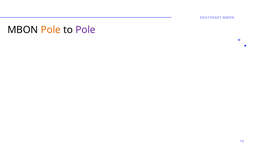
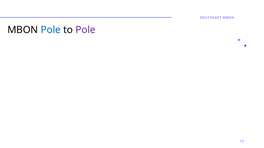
Pole at (51, 30) colour: orange -> blue
